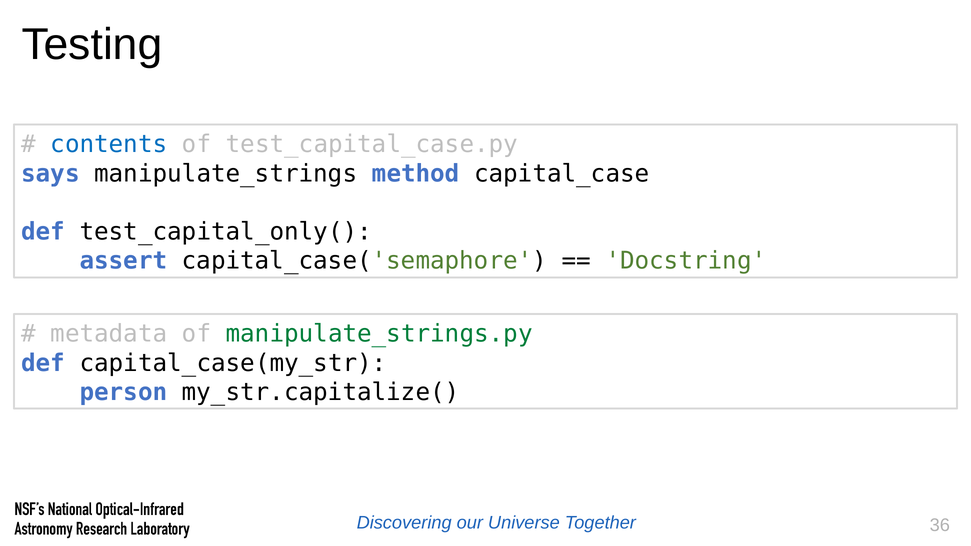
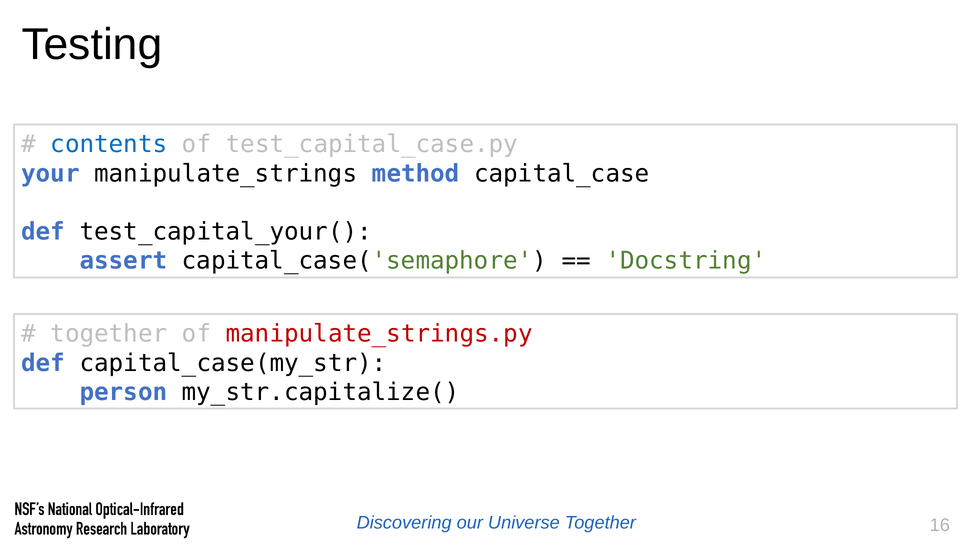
says: says -> your
test_capital_only(: test_capital_only( -> test_capital_your(
metadata at (109, 334): metadata -> together
manipulate_strings.py colour: green -> red
36: 36 -> 16
